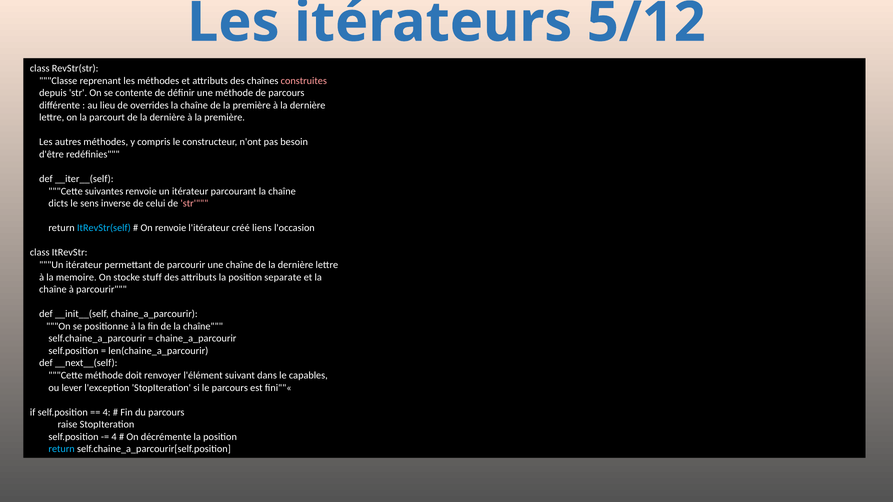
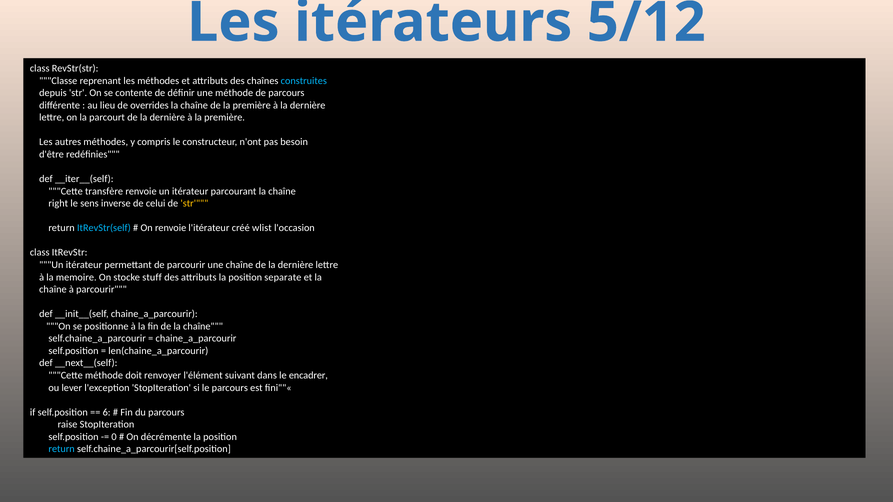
construites colour: pink -> light blue
suivantes: suivantes -> transfère
dicts: dicts -> right
str at (194, 204) colour: pink -> yellow
liens: liens -> wlist
capables: capables -> encadrer
4 at (107, 412): 4 -> 6
4 at (114, 437): 4 -> 0
